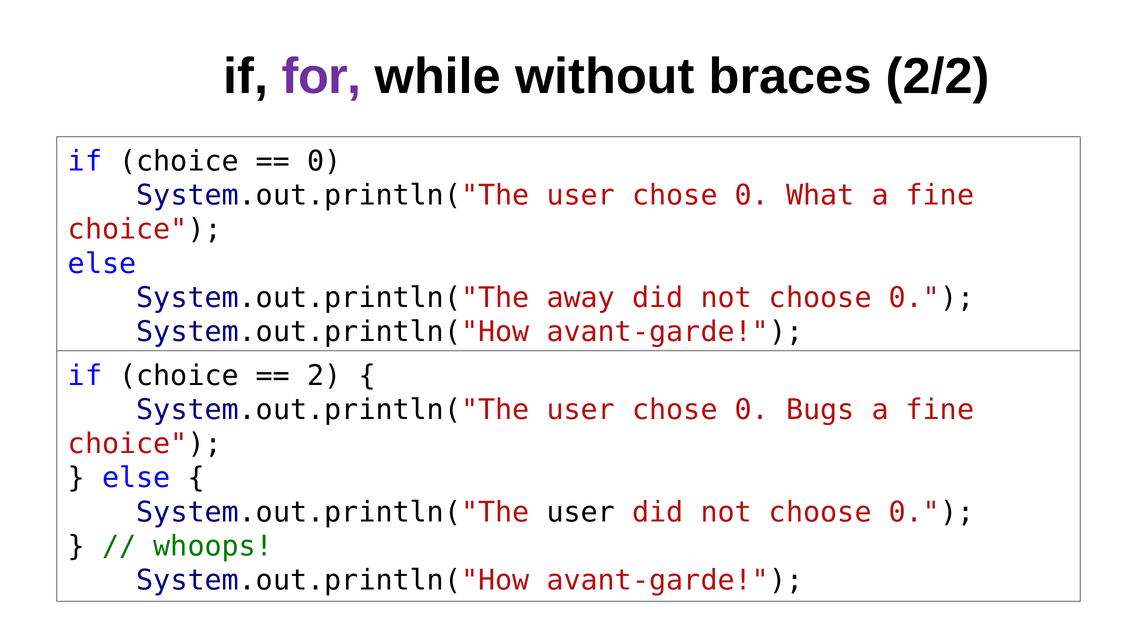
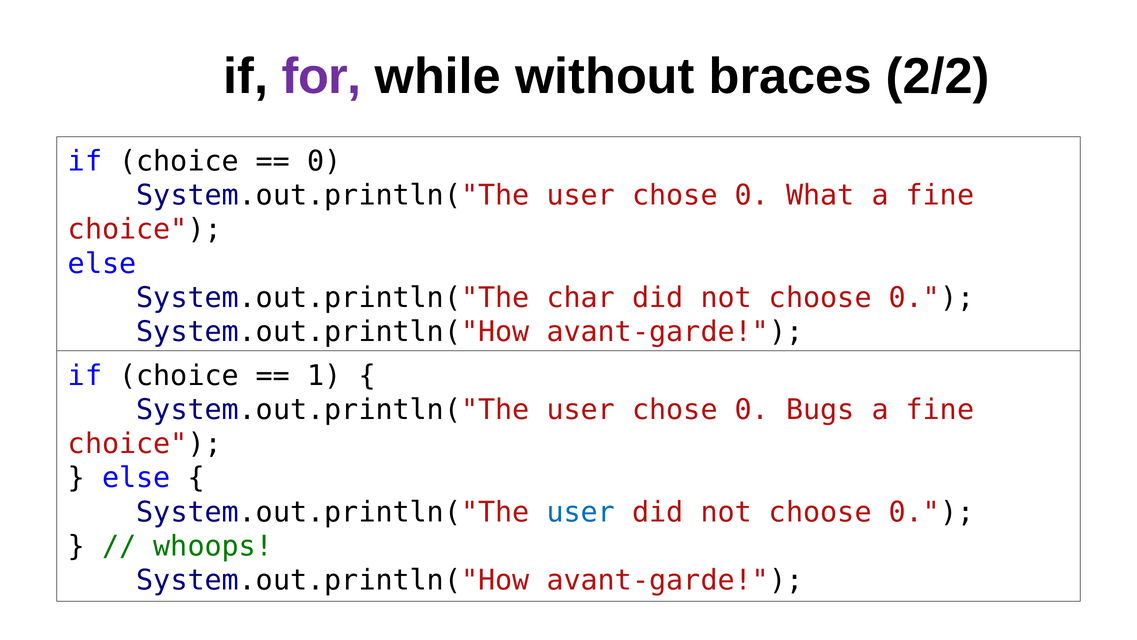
away: away -> char
2: 2 -> 1
user at (581, 512) colour: black -> blue
